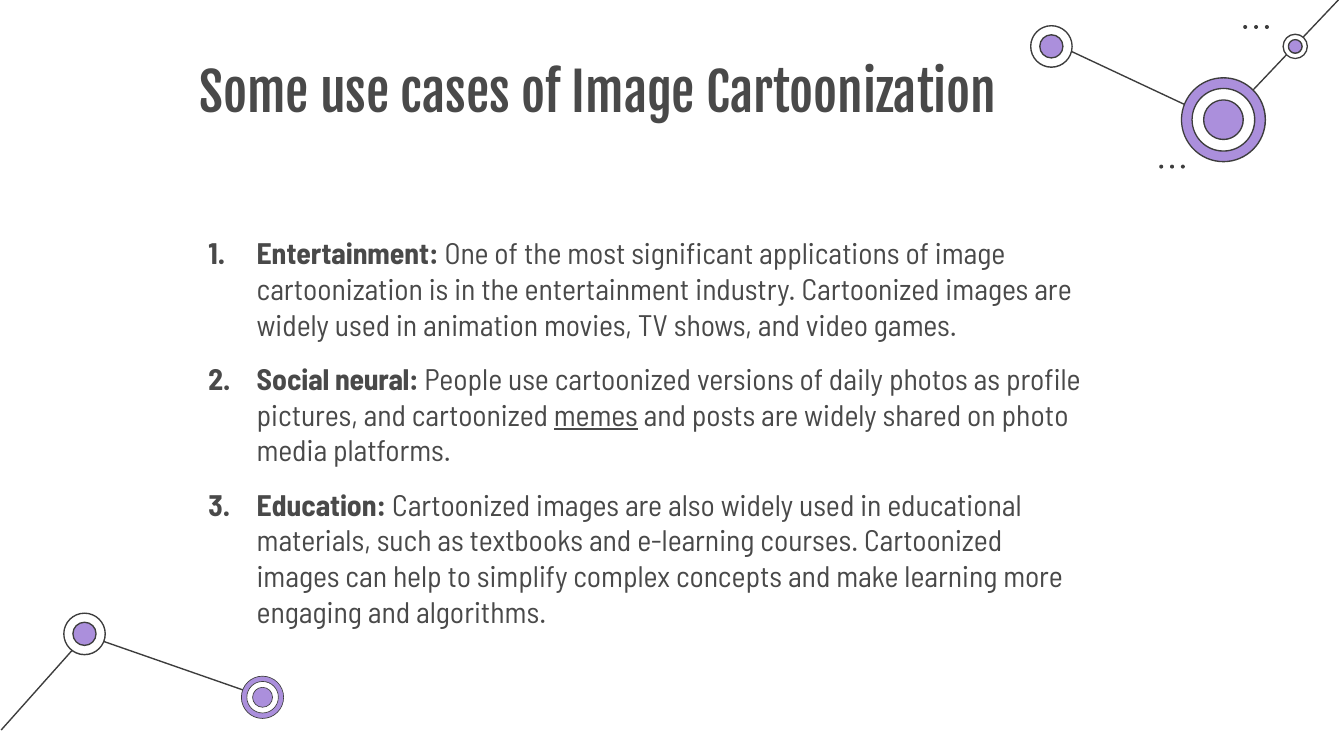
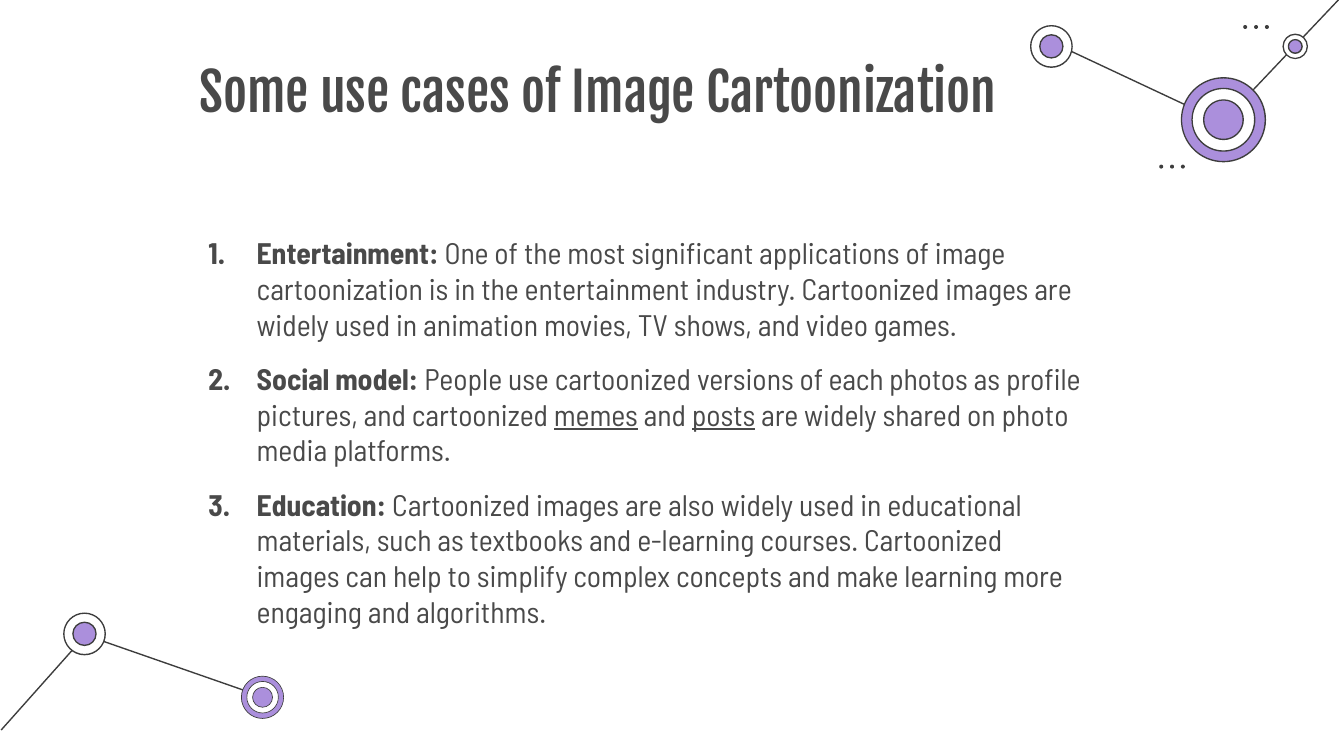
neural: neural -> model
daily: daily -> each
posts underline: none -> present
